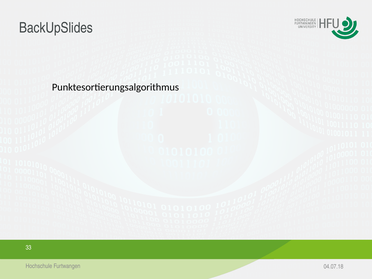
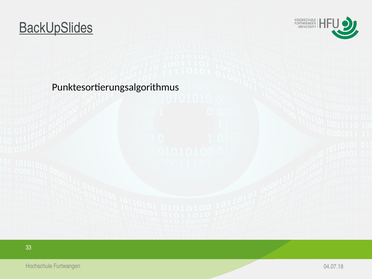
BackUpSlides underline: none -> present
